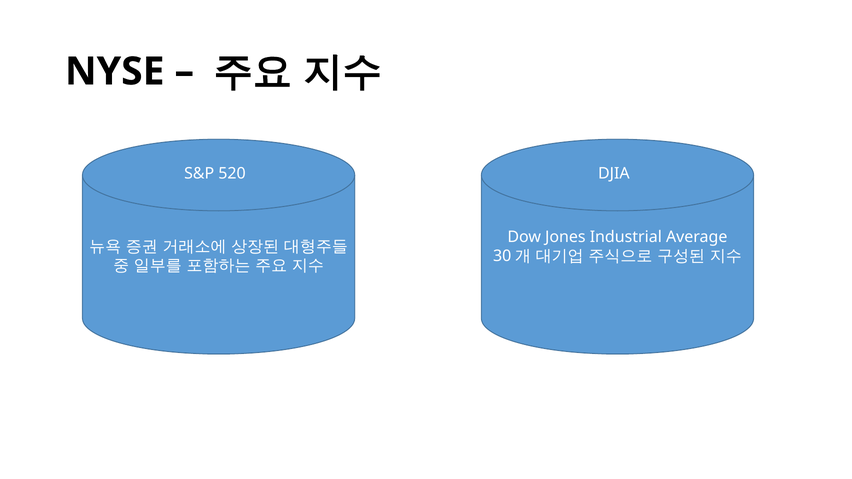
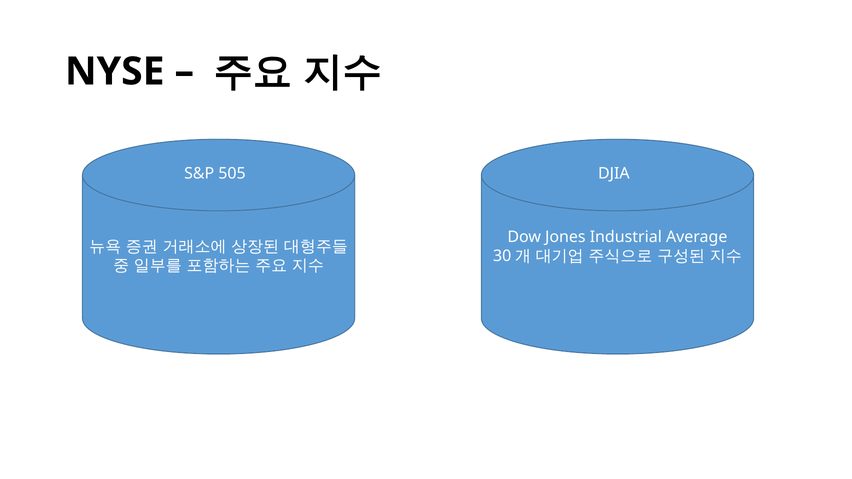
520: 520 -> 505
